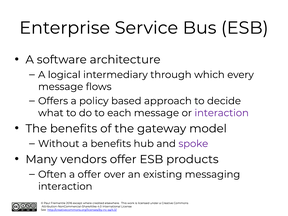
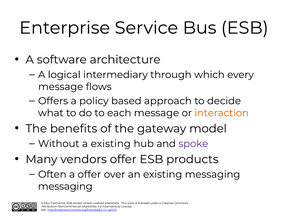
interaction at (222, 113) colour: purple -> orange
a benefits: benefits -> existing
interaction at (65, 186): interaction -> messaging
